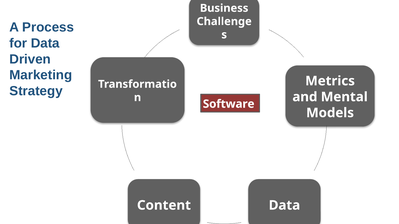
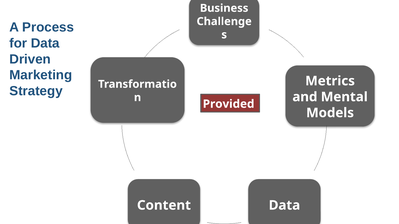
Software: Software -> Provided
